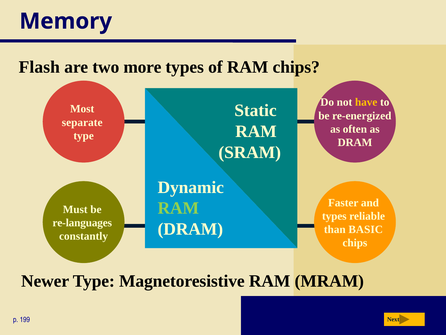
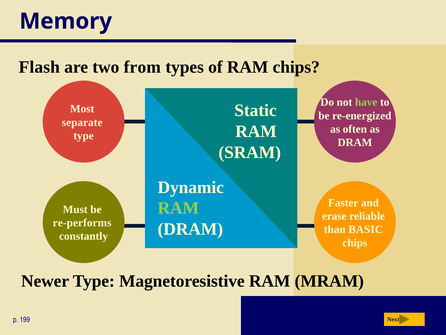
more: more -> from
have colour: yellow -> light green
types at (334, 216): types -> erase
re-languages: re-languages -> re-performs
